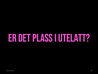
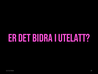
PLASS: PLASS -> BIDRA
